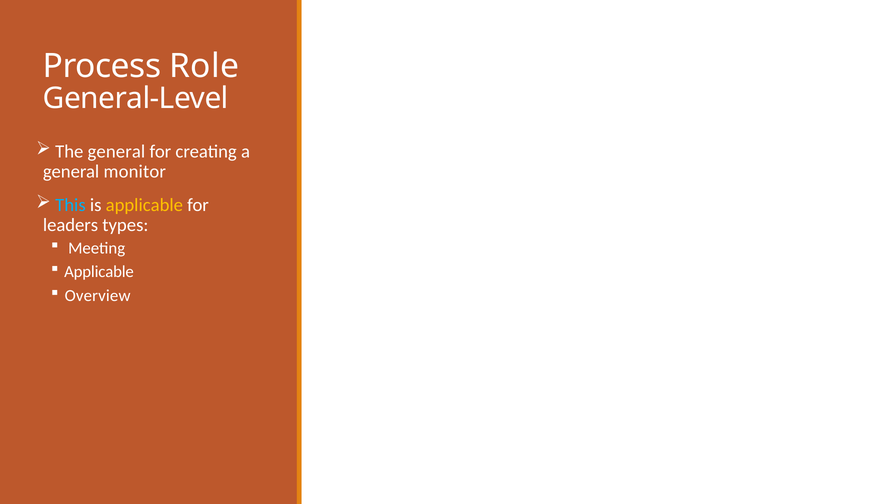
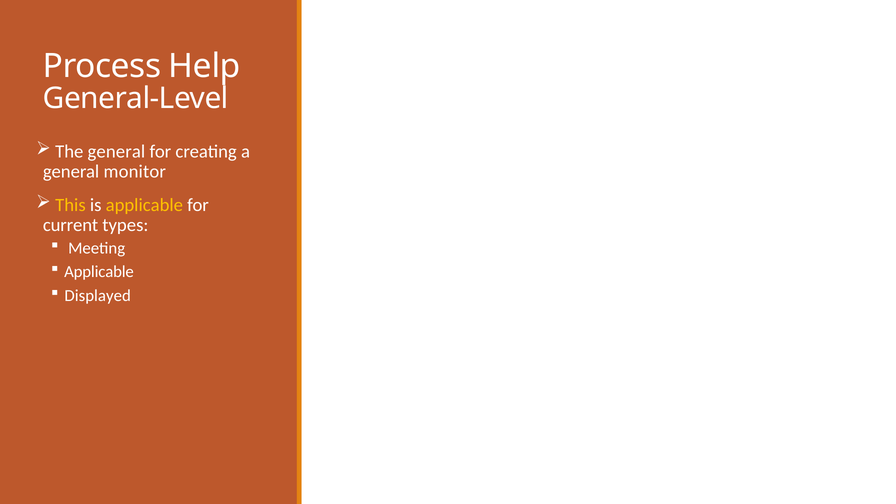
Role: Role -> Help
This colour: light blue -> yellow
leaders: leaders -> current
Overview: Overview -> Displayed
